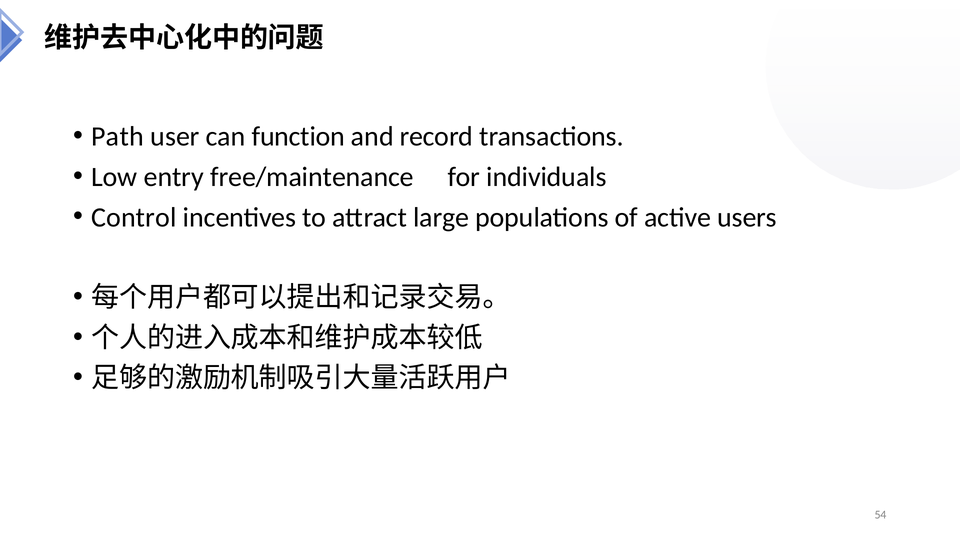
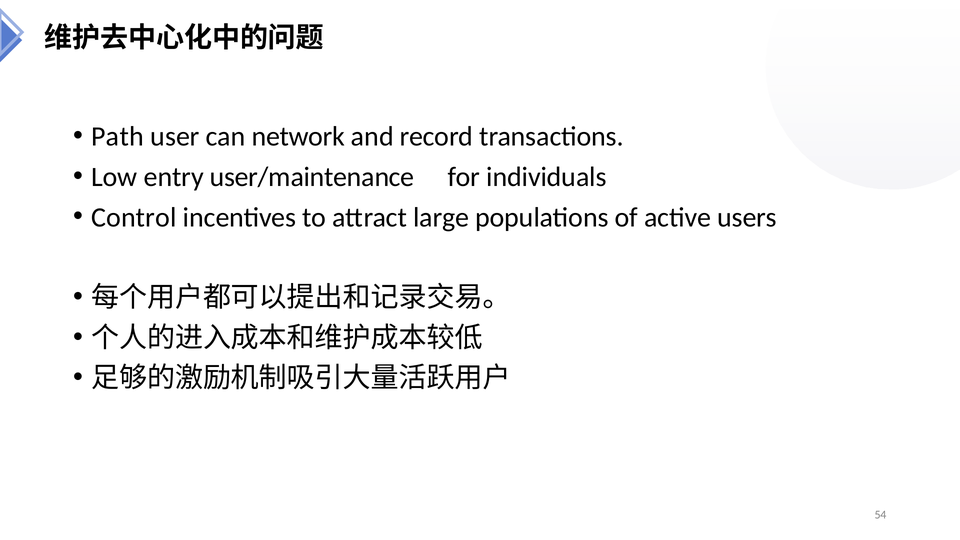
function: function -> network
free/maintenance: free/maintenance -> user/maintenance
